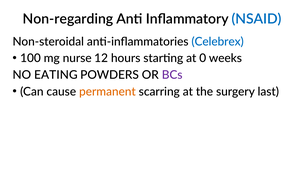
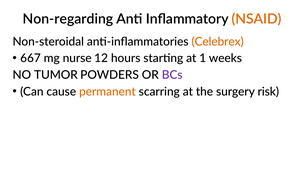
NSAID colour: blue -> orange
Celebrex colour: blue -> orange
100: 100 -> 667
0: 0 -> 1
EATING: EATING -> TUMOR
last: last -> risk
